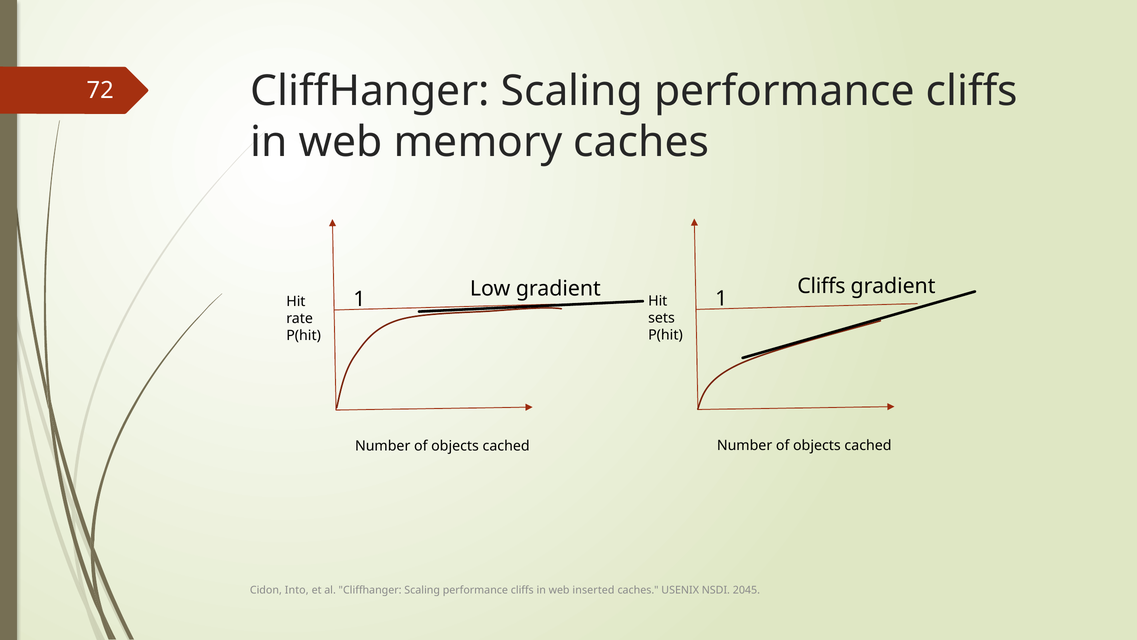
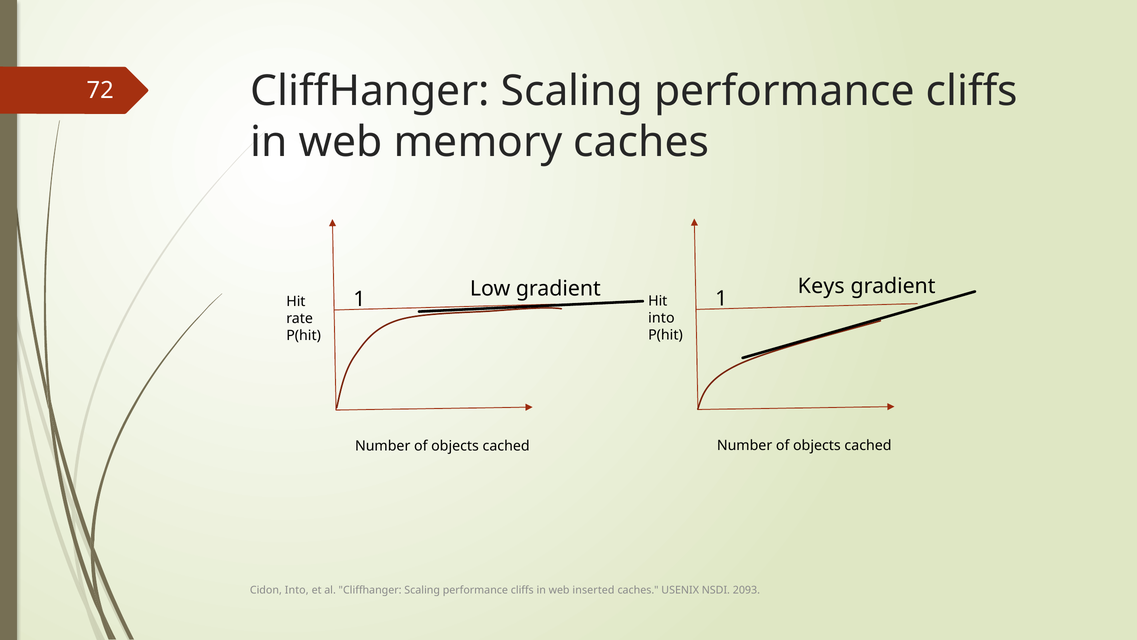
gradient Cliffs: Cliffs -> Keys
sets at (661, 318): sets -> into
2045: 2045 -> 2093
